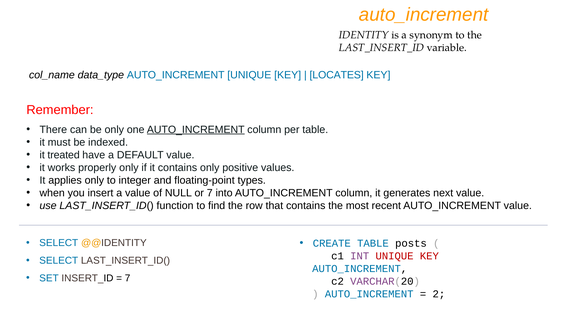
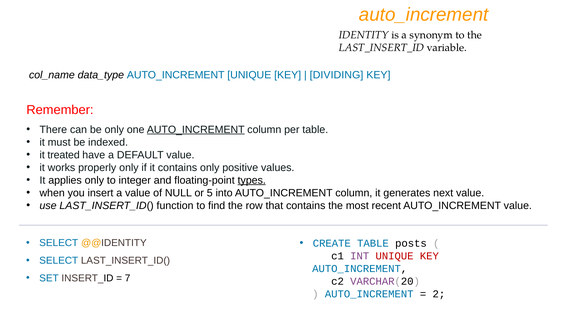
LOCATES: LOCATES -> DIVIDING
types underline: none -> present
or 7: 7 -> 5
